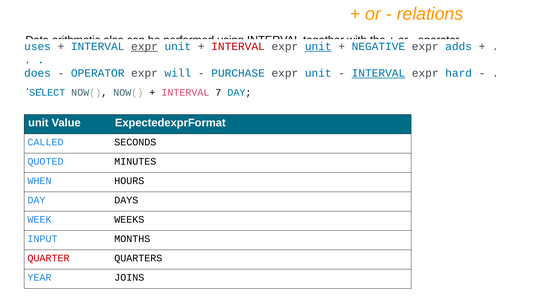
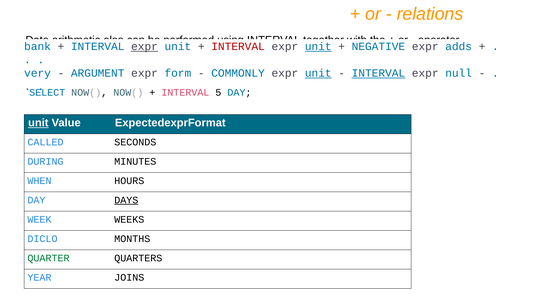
uses: uses -> bank
does: does -> very
OPERATOR at (98, 73): OPERATOR -> ARGUMENT
will: will -> form
PURCHASE: PURCHASE -> COMMONLY
unit at (318, 73) underline: none -> present
hard: hard -> null
7: 7 -> 5
unit at (38, 123) underline: none -> present
QUOTED: QUOTED -> DURING
DAYS underline: none -> present
INPUT: INPUT -> DICLO
QUARTER colour: red -> green
